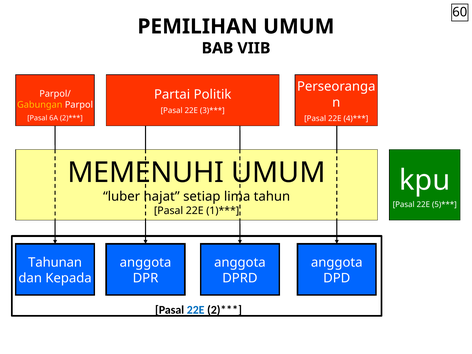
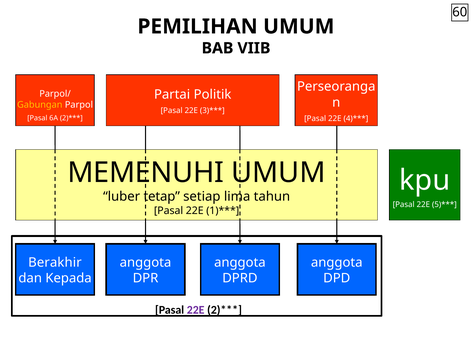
hajat: hajat -> tetap
Tahunan: Tahunan -> Berakhir
22E at (196, 310) colour: blue -> purple
